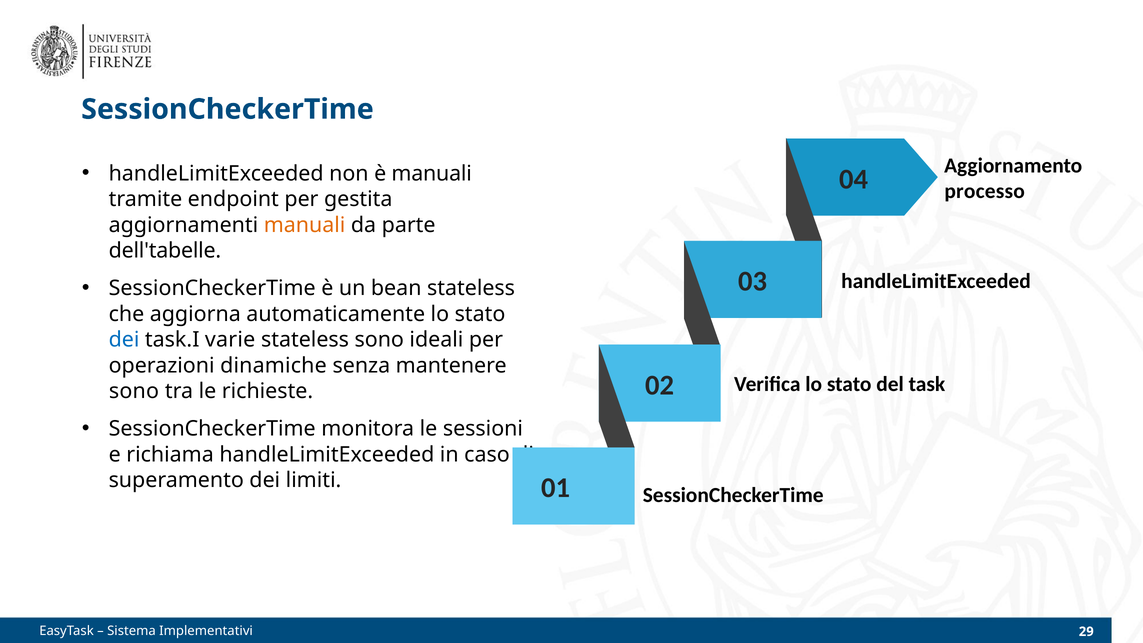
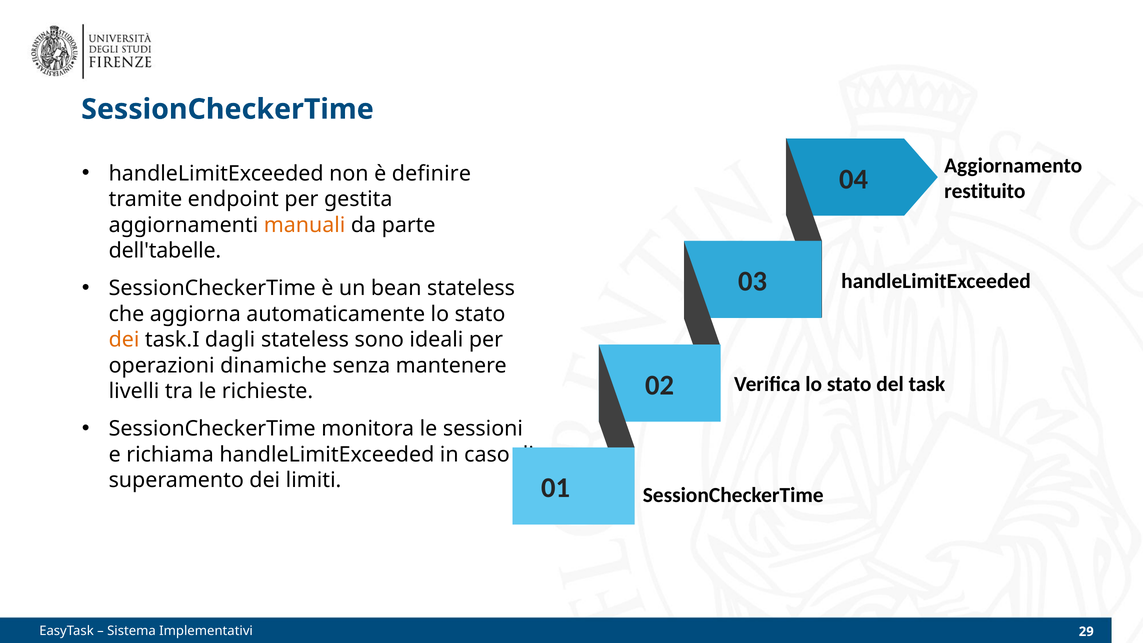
è manuali: manuali -> definire
processo: processo -> restituito
dei at (124, 340) colour: blue -> orange
varie: varie -> dagli
sono at (134, 391): sono -> livelli
